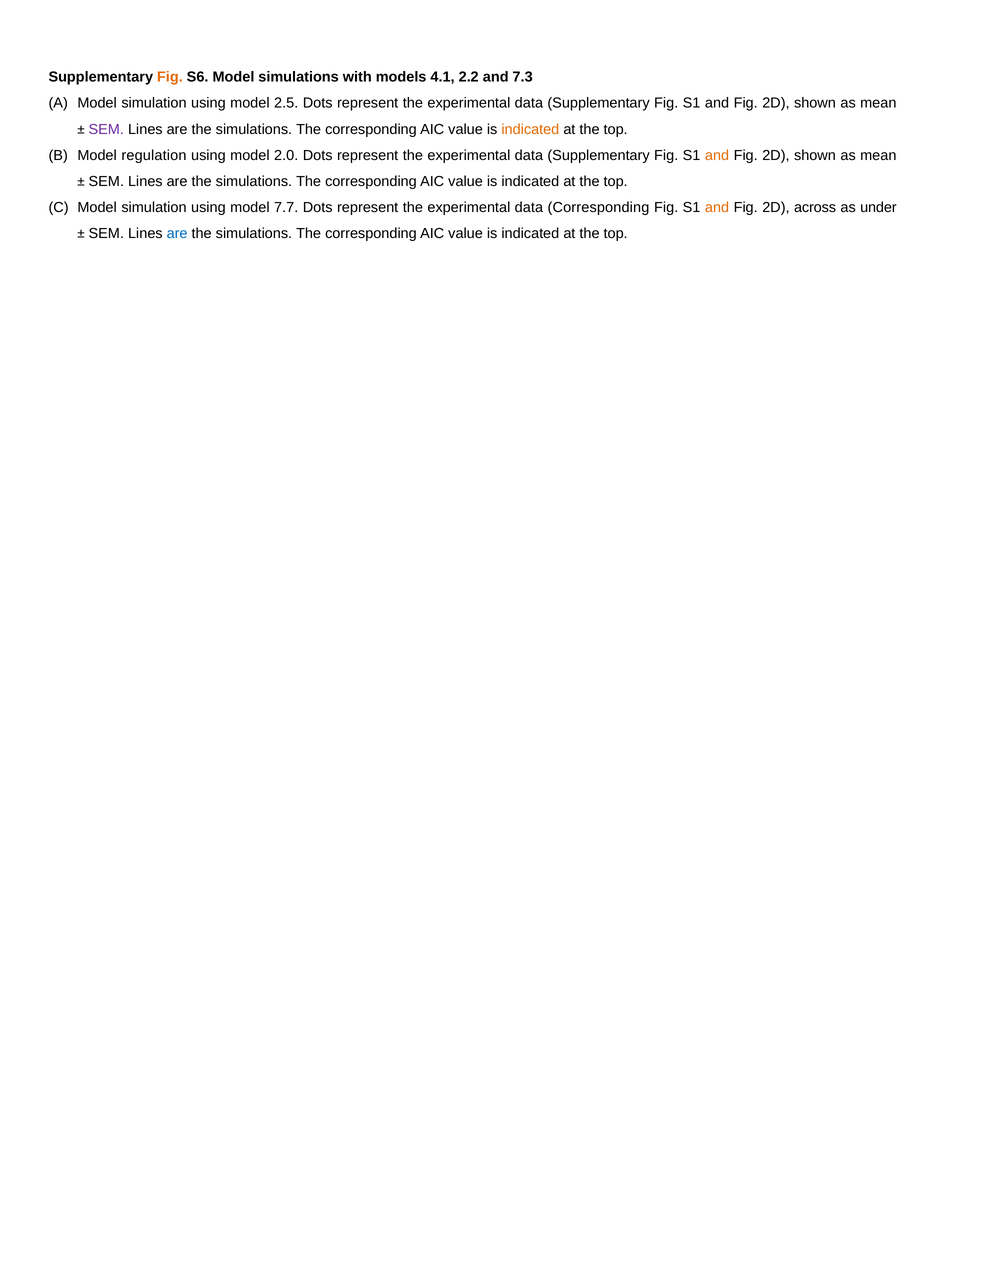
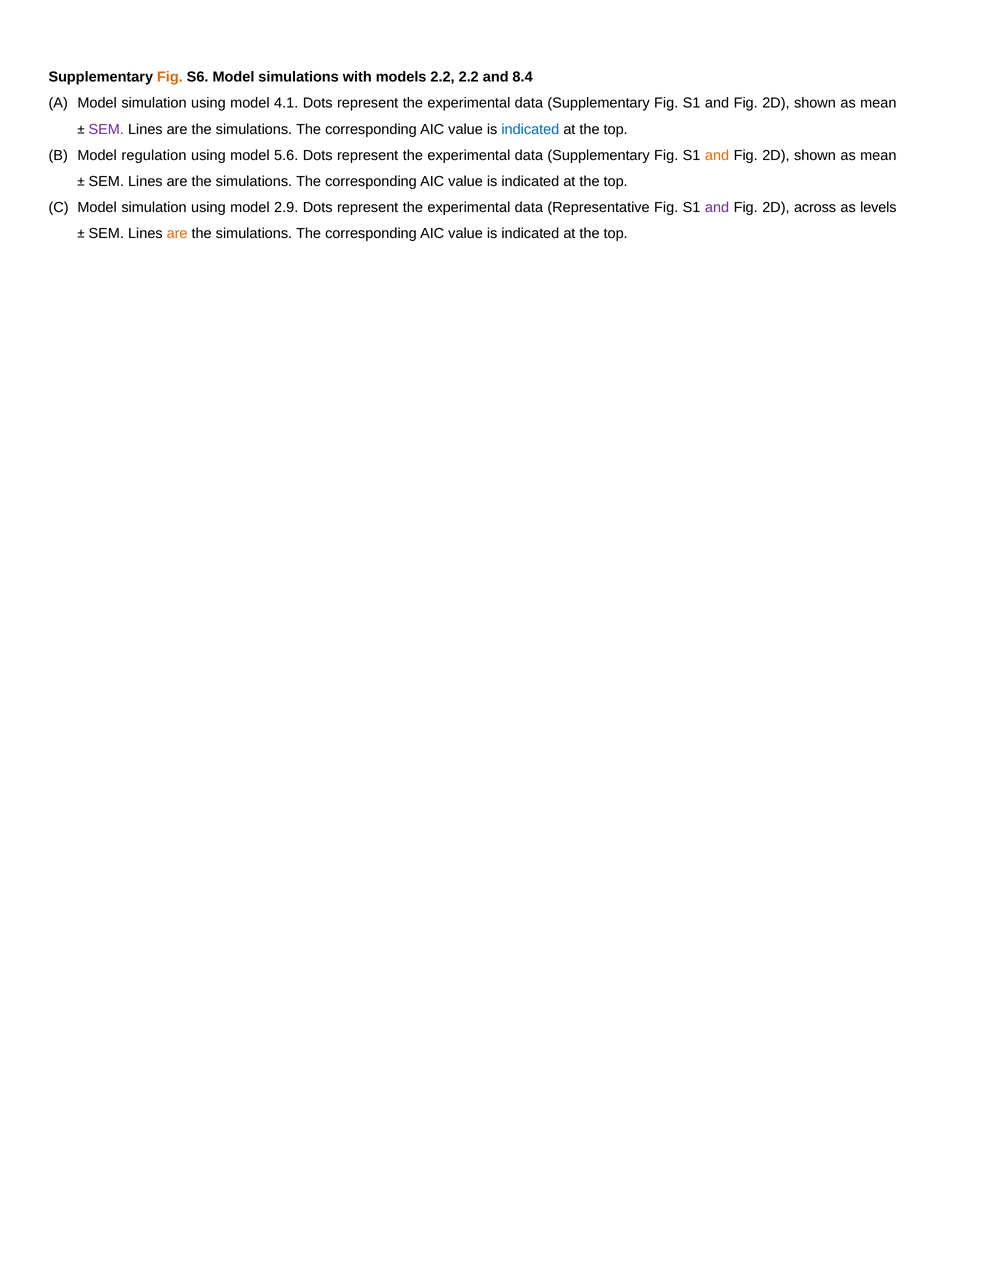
models 4.1: 4.1 -> 2.2
7.3: 7.3 -> 8.4
2.5: 2.5 -> 4.1
indicated at (530, 129) colour: orange -> blue
2.0: 2.0 -> 5.6
7.7: 7.7 -> 2.9
data Corresponding: Corresponding -> Representative
and at (717, 208) colour: orange -> purple
under: under -> levels
are at (177, 234) colour: blue -> orange
